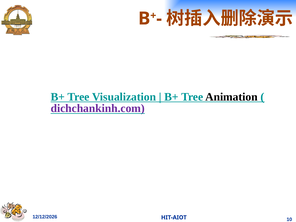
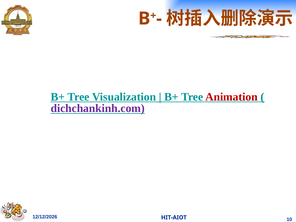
Animation colour: black -> red
